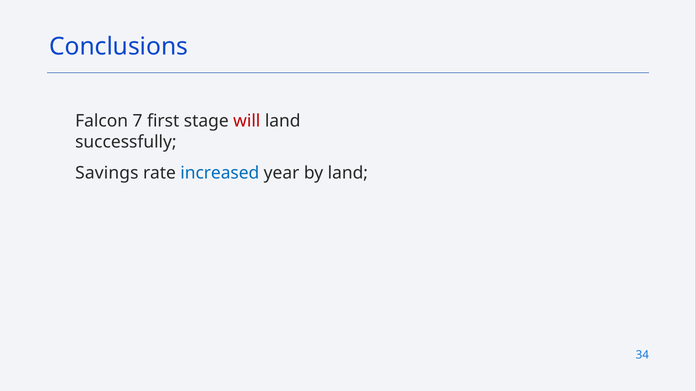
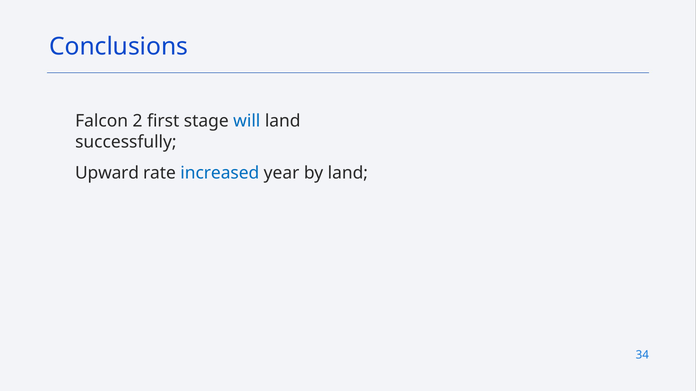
7: 7 -> 2
will colour: red -> blue
Savings: Savings -> Upward
